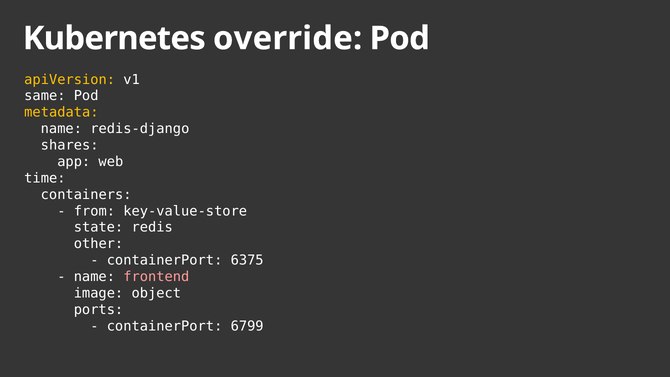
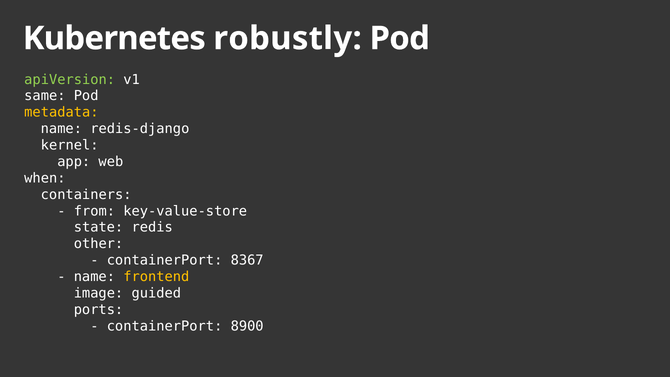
override: override -> robustly
apiVersion colour: yellow -> light green
shares: shares -> kernel
time: time -> when
6375: 6375 -> 8367
frontend colour: pink -> yellow
object: object -> guided
6799: 6799 -> 8900
